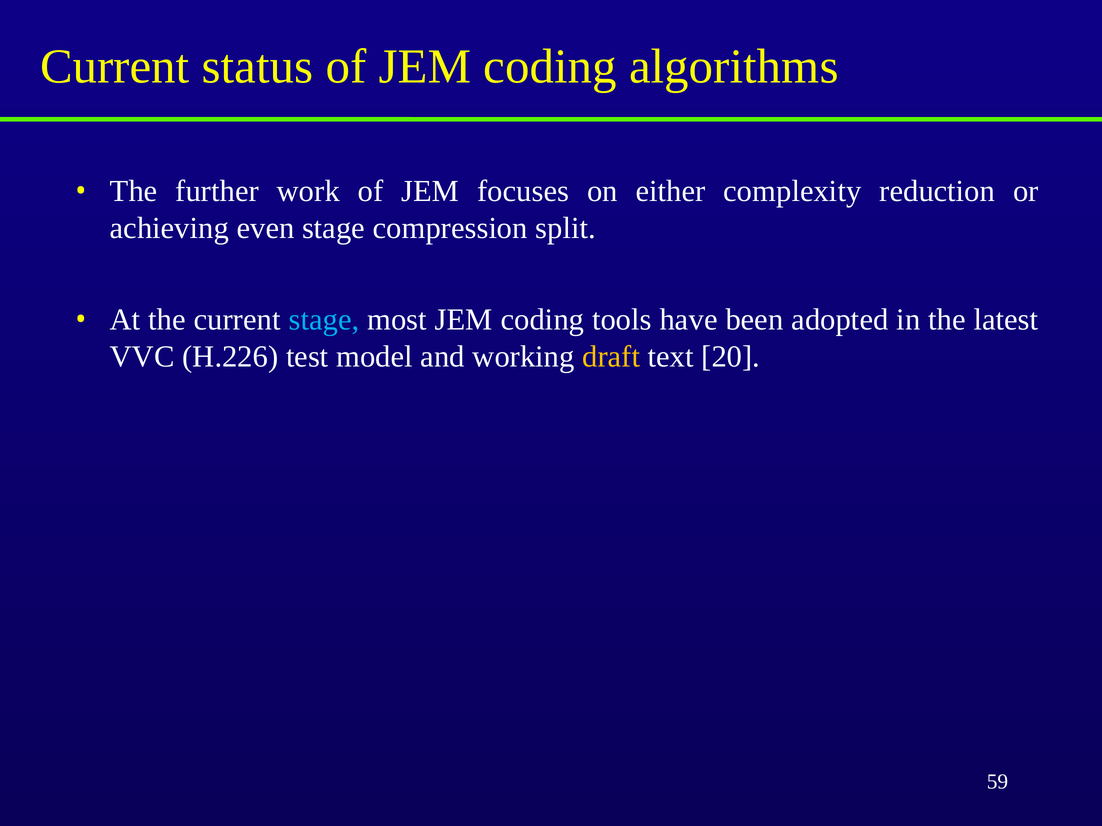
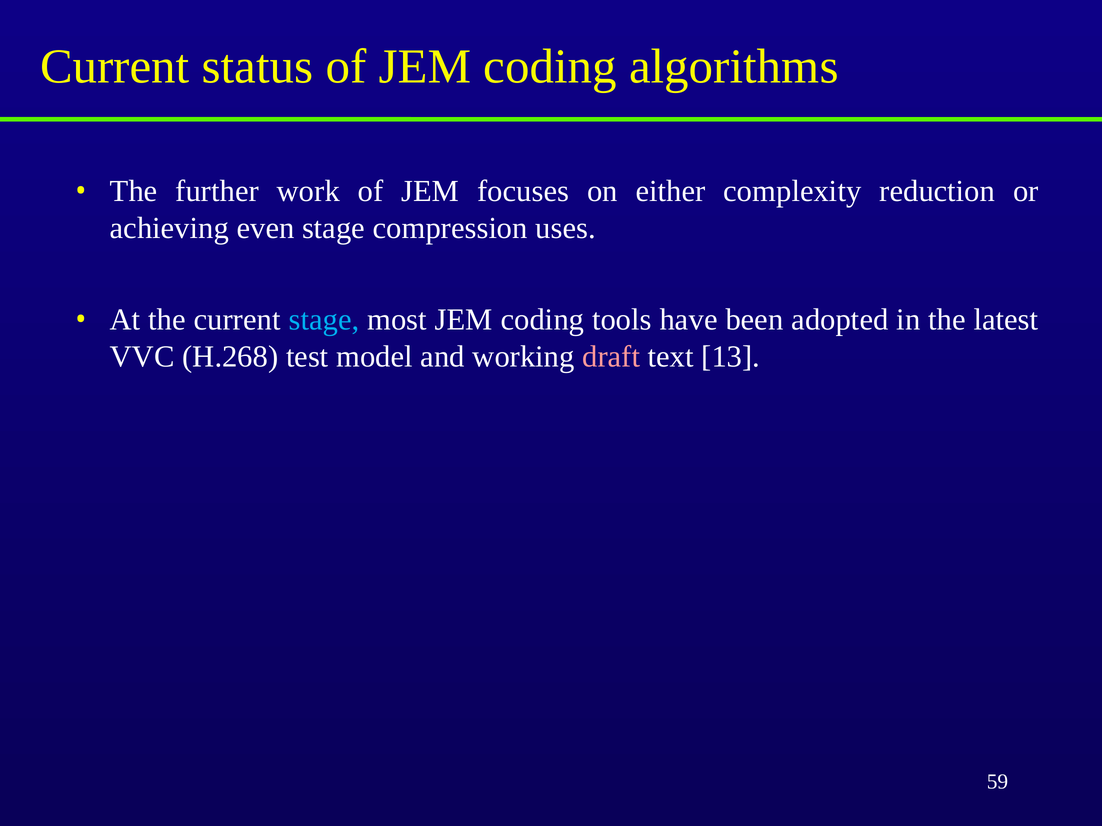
split: split -> uses
H.226: H.226 -> H.268
draft colour: yellow -> pink
20: 20 -> 13
